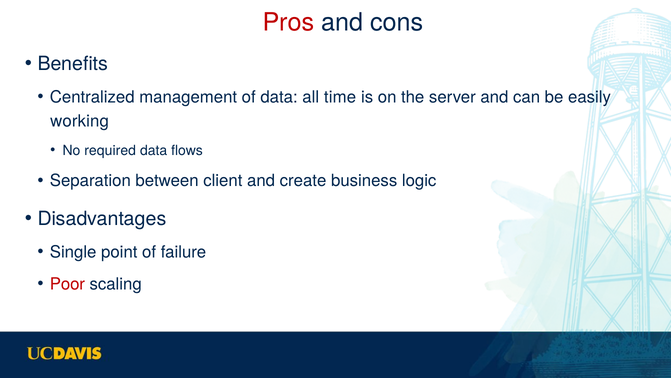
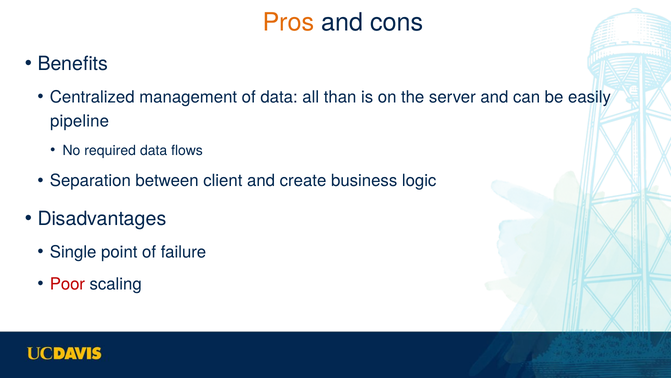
Pros colour: red -> orange
time: time -> than
working: working -> pipeline
